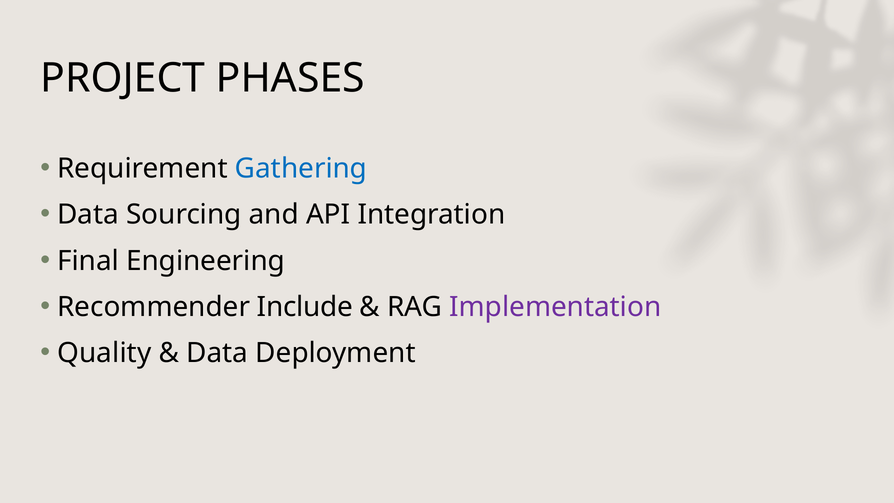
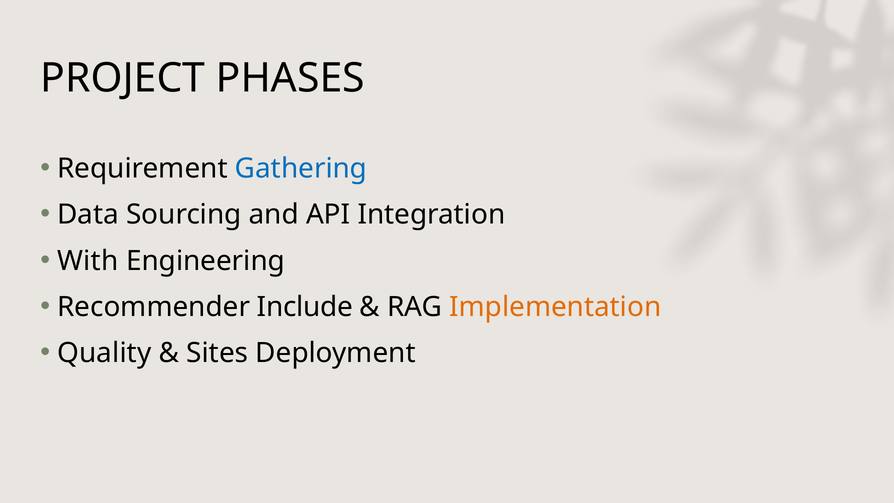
Final: Final -> With
Implementation colour: purple -> orange
Data at (217, 353): Data -> Sites
